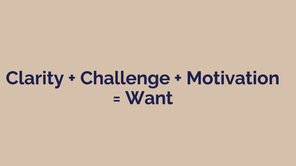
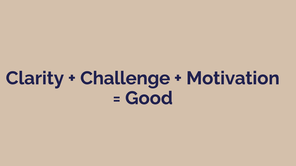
Want: Want -> Good
